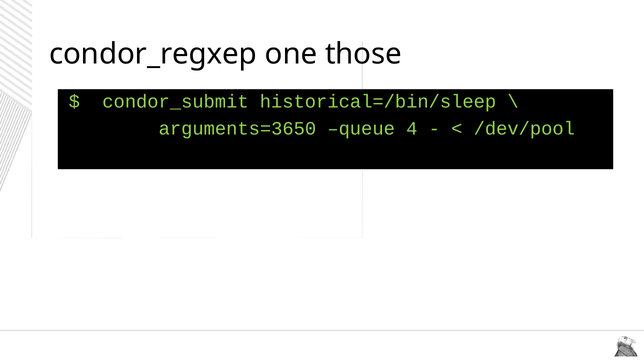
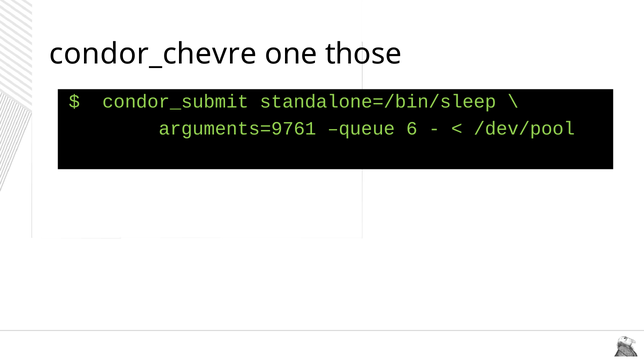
condor_regxep: condor_regxep -> condor_chevre
historical=/bin/sleep: historical=/bin/sleep -> standalone=/bin/sleep
arguments=3650: arguments=3650 -> arguments=9761
4: 4 -> 6
